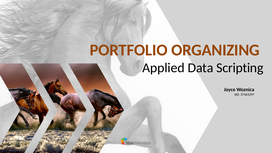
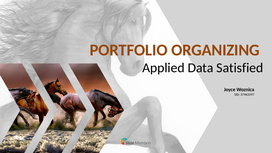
Scripting: Scripting -> Satisfied
